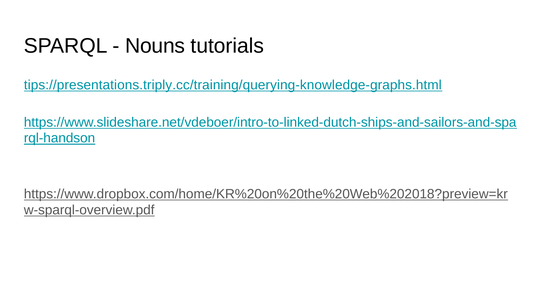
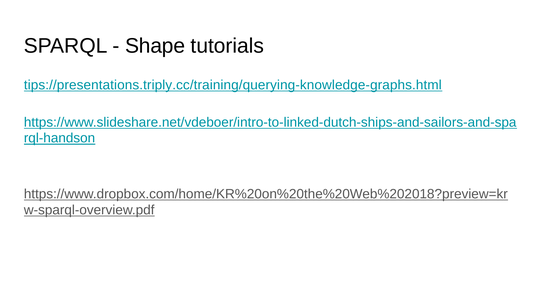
Nouns: Nouns -> Shape
